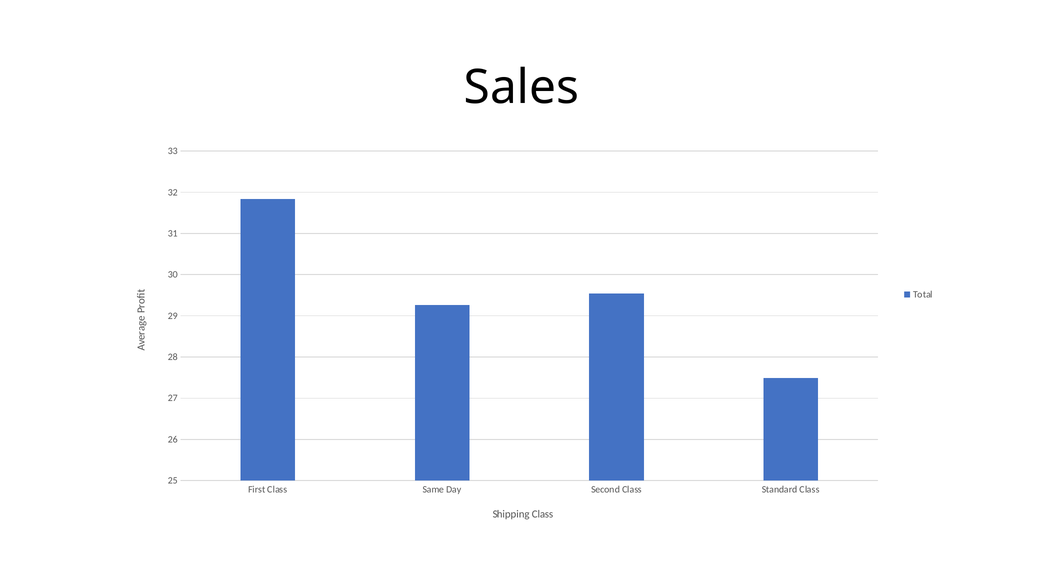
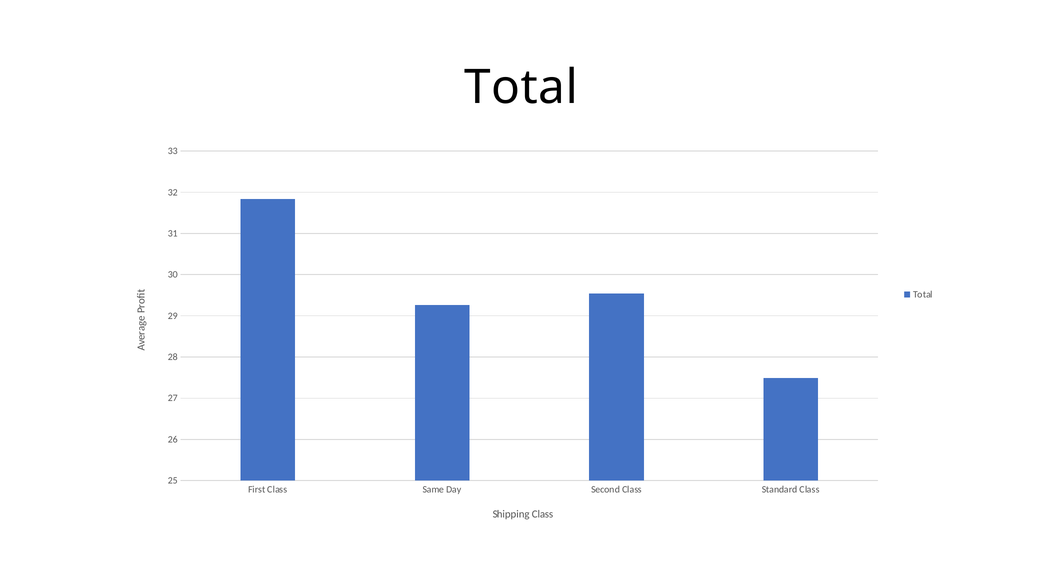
Sales at (521, 88): Sales -> Total
